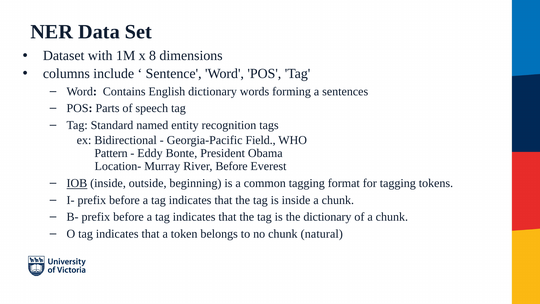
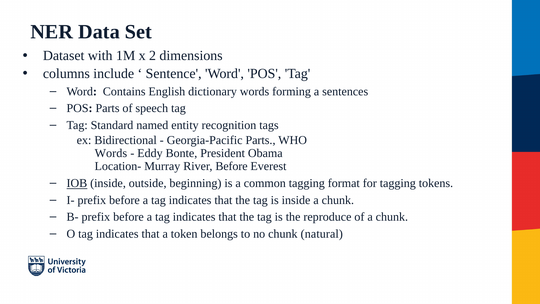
8: 8 -> 2
Georgia-Pacific Field: Field -> Parts
Pattern at (111, 153): Pattern -> Words
the dictionary: dictionary -> reproduce
